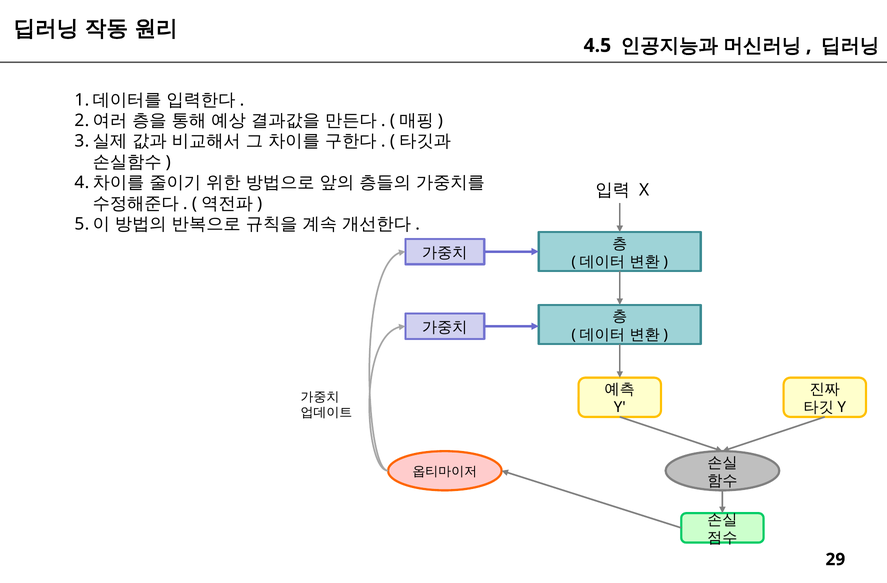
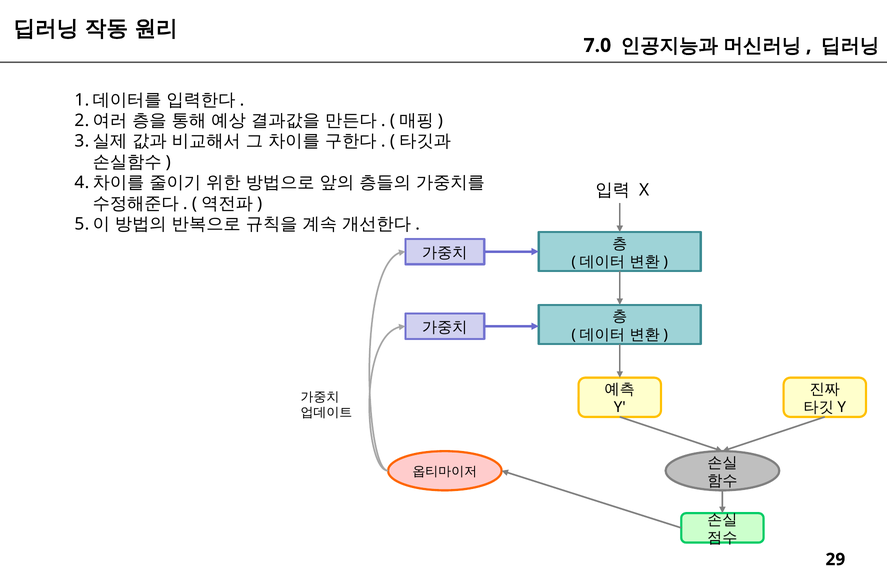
4.5: 4.5 -> 7.0
